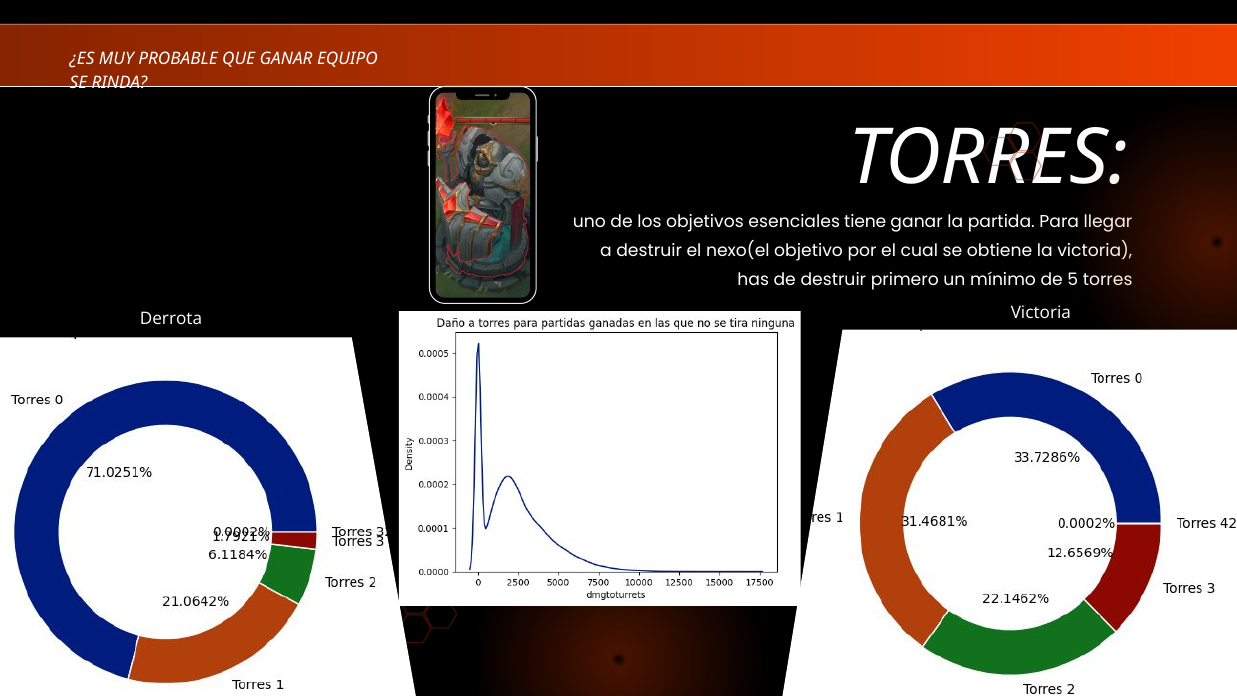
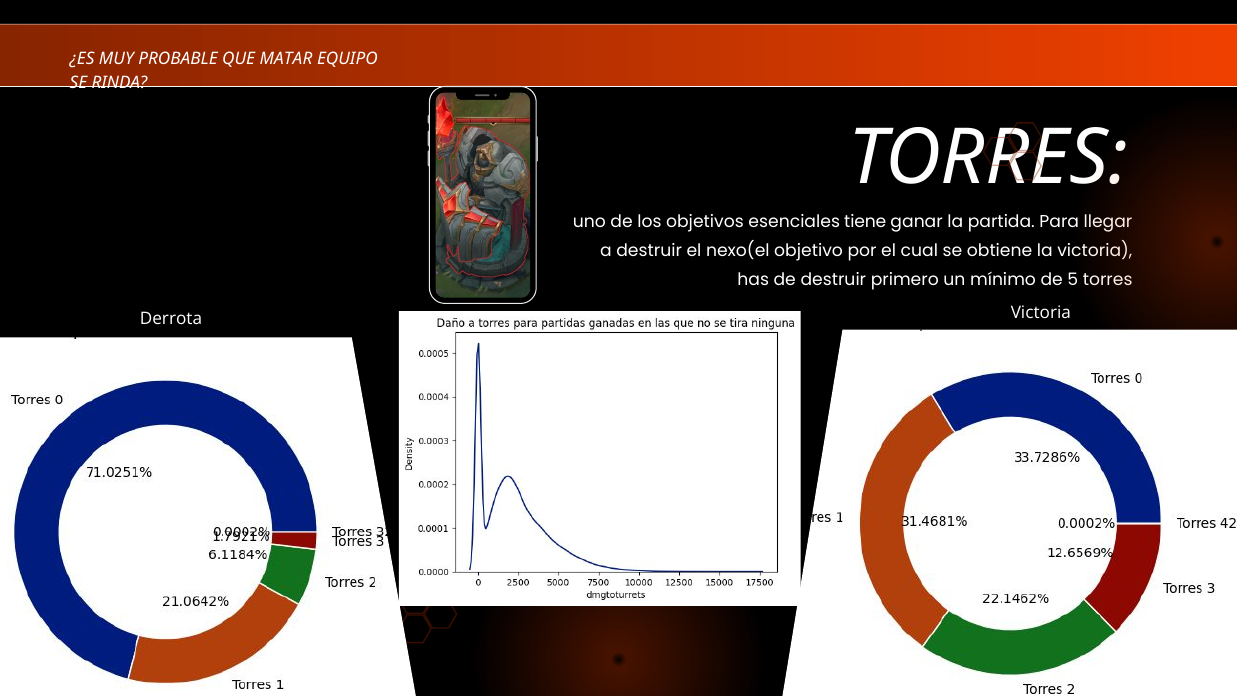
QUE GANAR: GANAR -> MATAR
